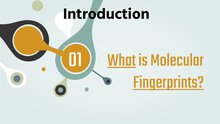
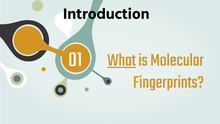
Fingerprints underline: present -> none
